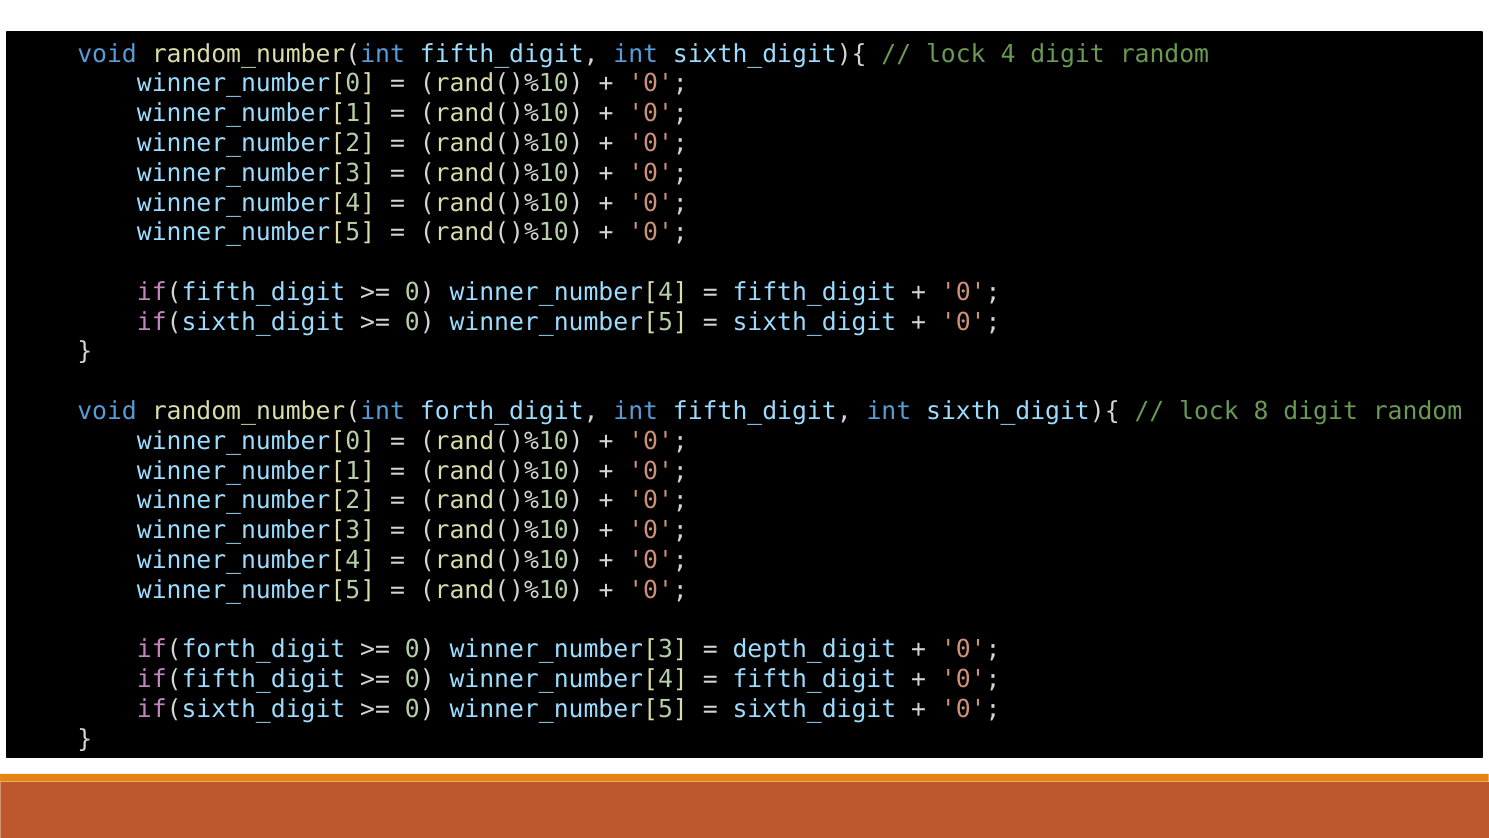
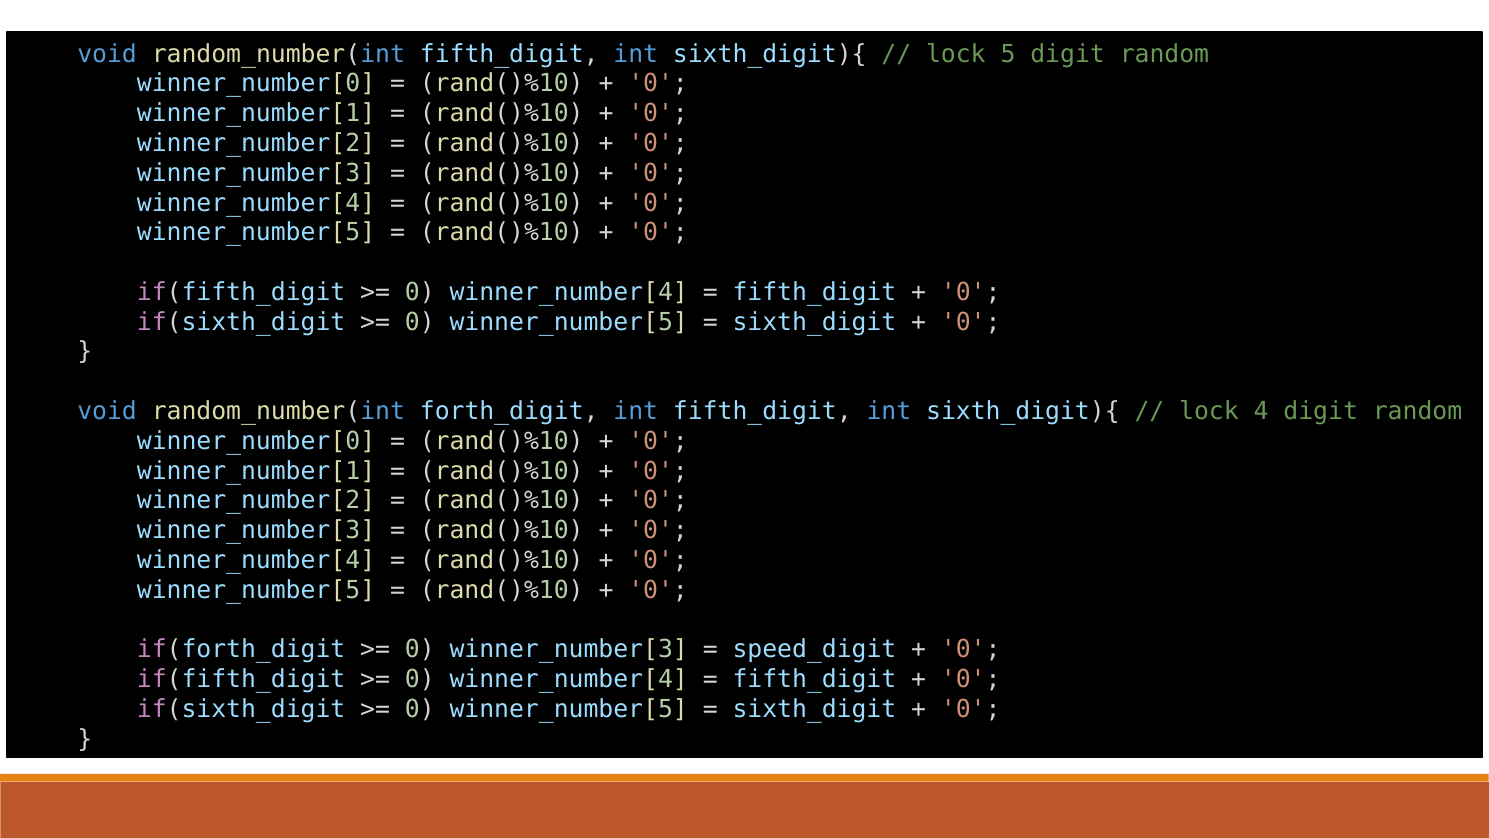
4: 4 -> 5
8: 8 -> 4
depth_digit: depth_digit -> speed_digit
